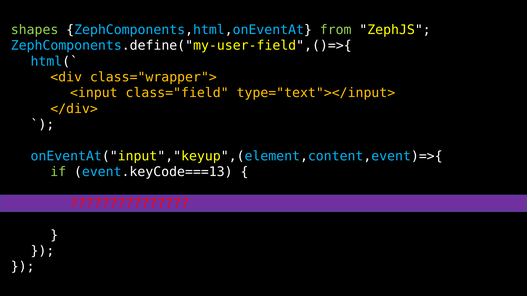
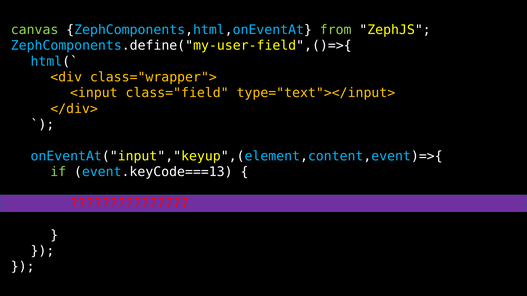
shapes: shapes -> canvas
